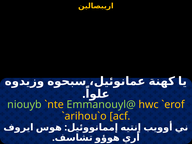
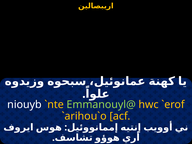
niouyb colour: light green -> white
